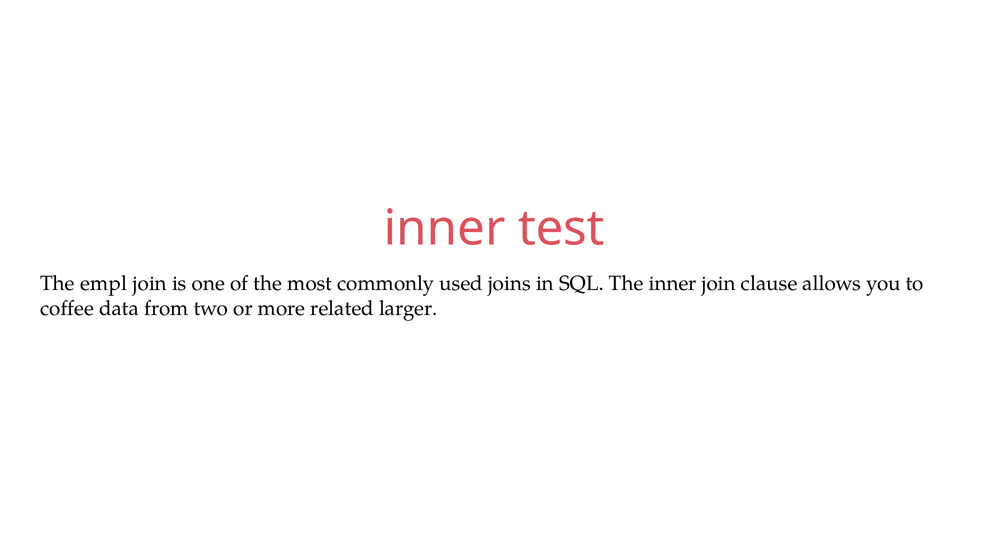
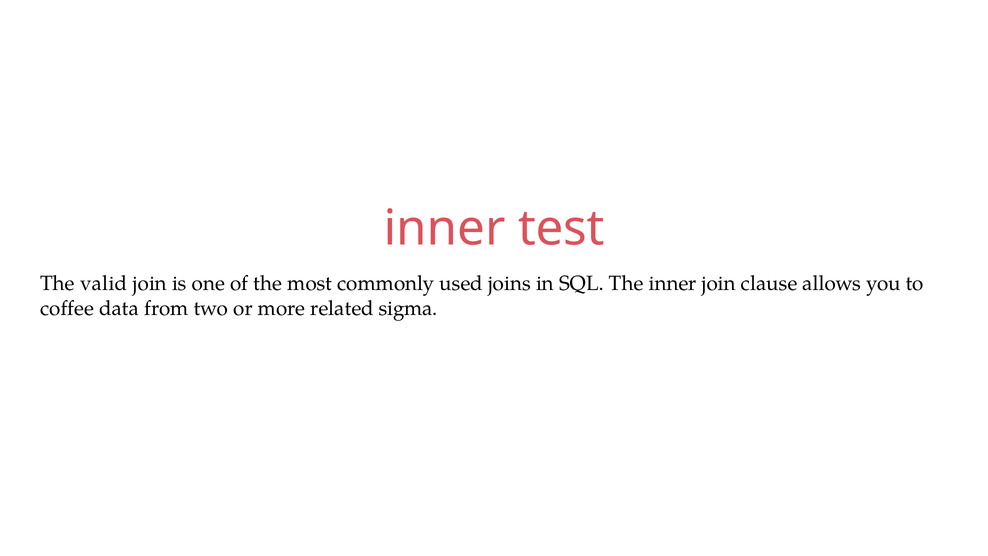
empl: empl -> valid
larger: larger -> sigma
